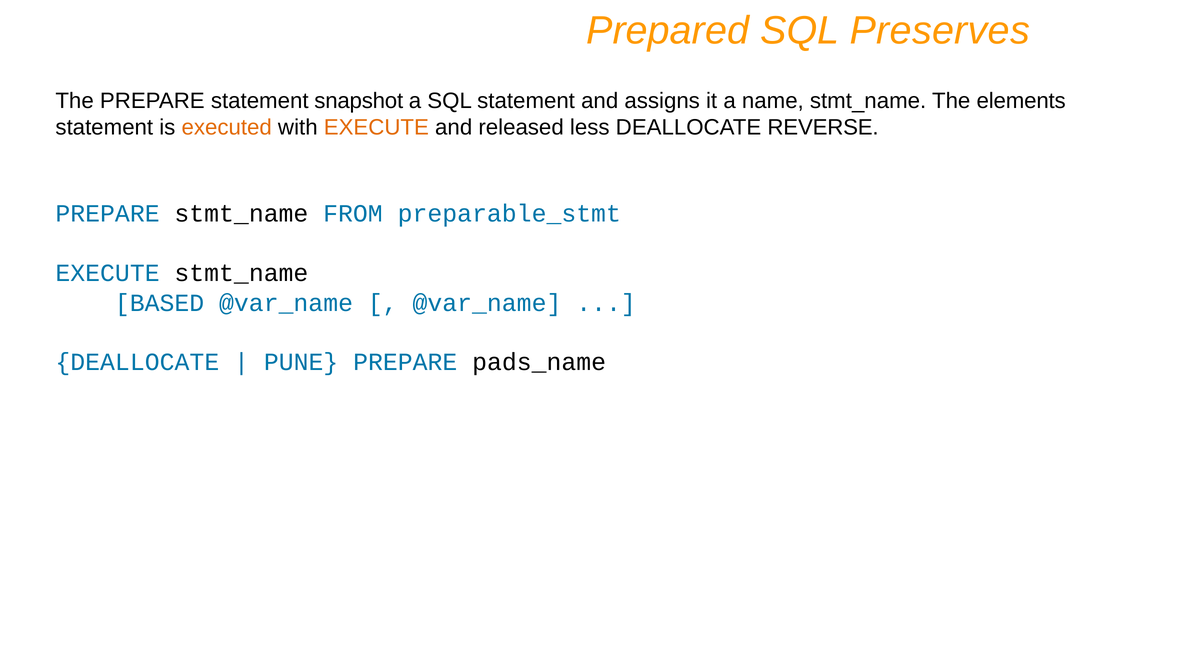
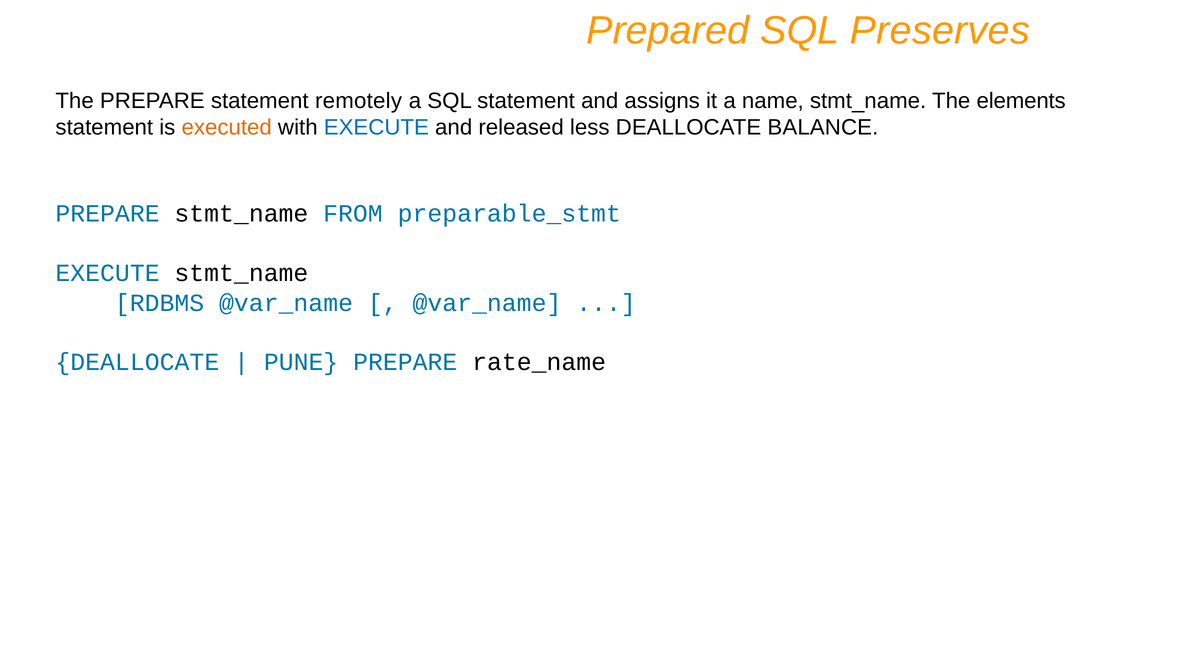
snapshot: snapshot -> remotely
EXECUTE at (376, 128) colour: orange -> blue
REVERSE: REVERSE -> BALANCE
BASED: BASED -> RDBMS
pads_name: pads_name -> rate_name
